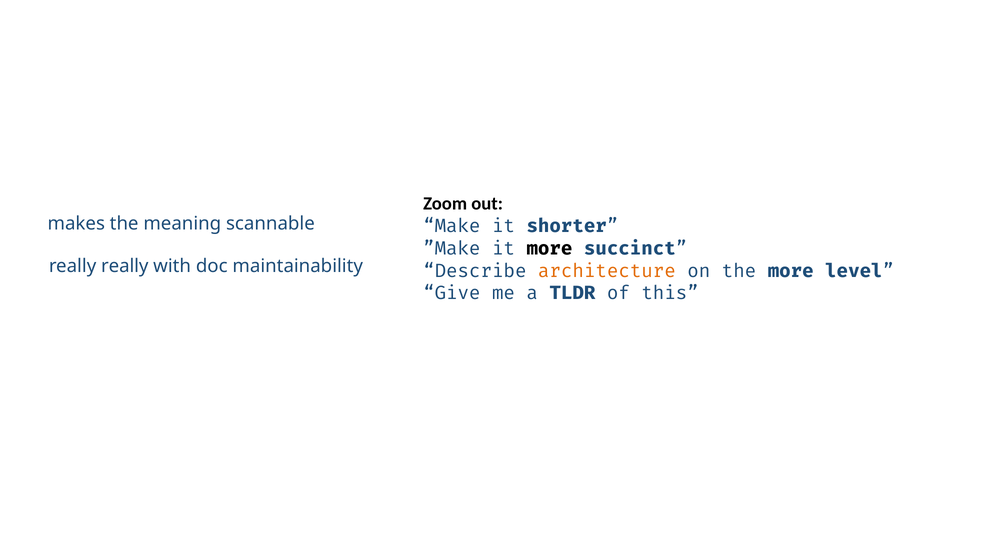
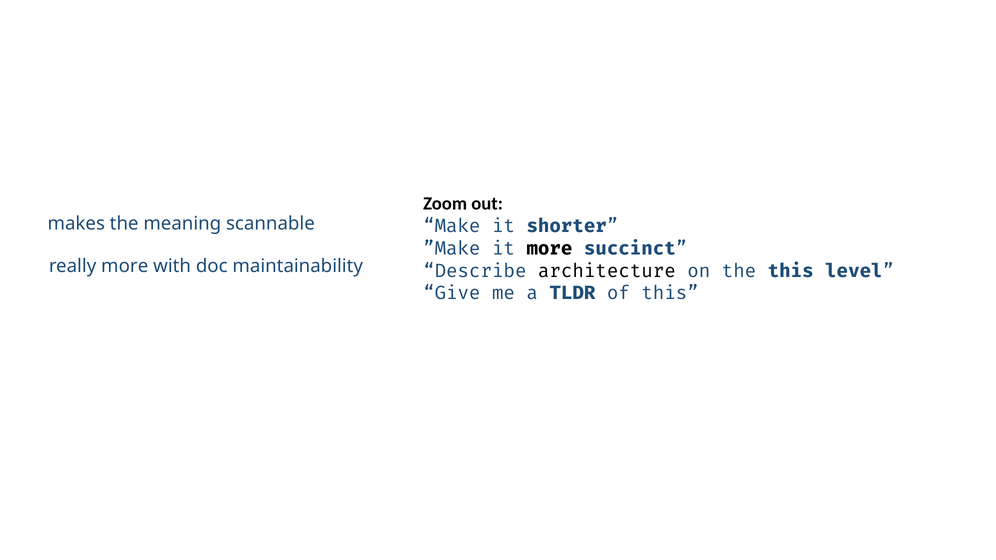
really really: really -> more
architecture colour: orange -> black
the more: more -> this
